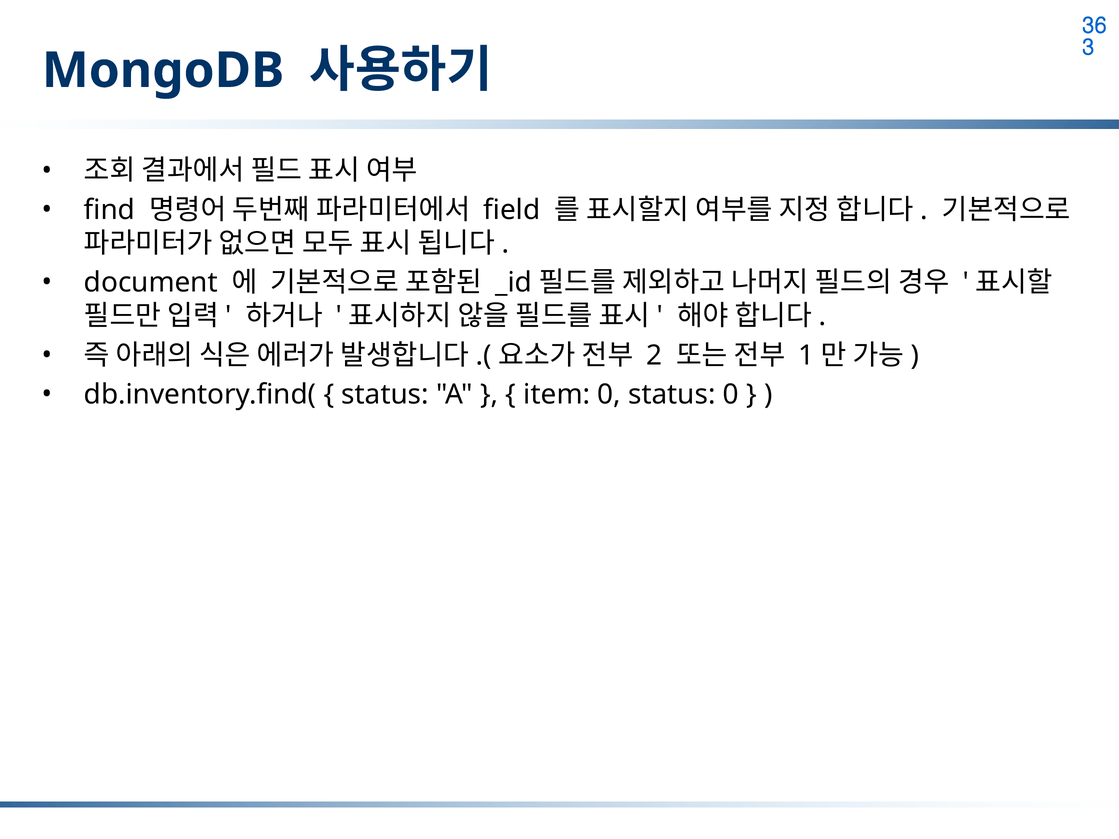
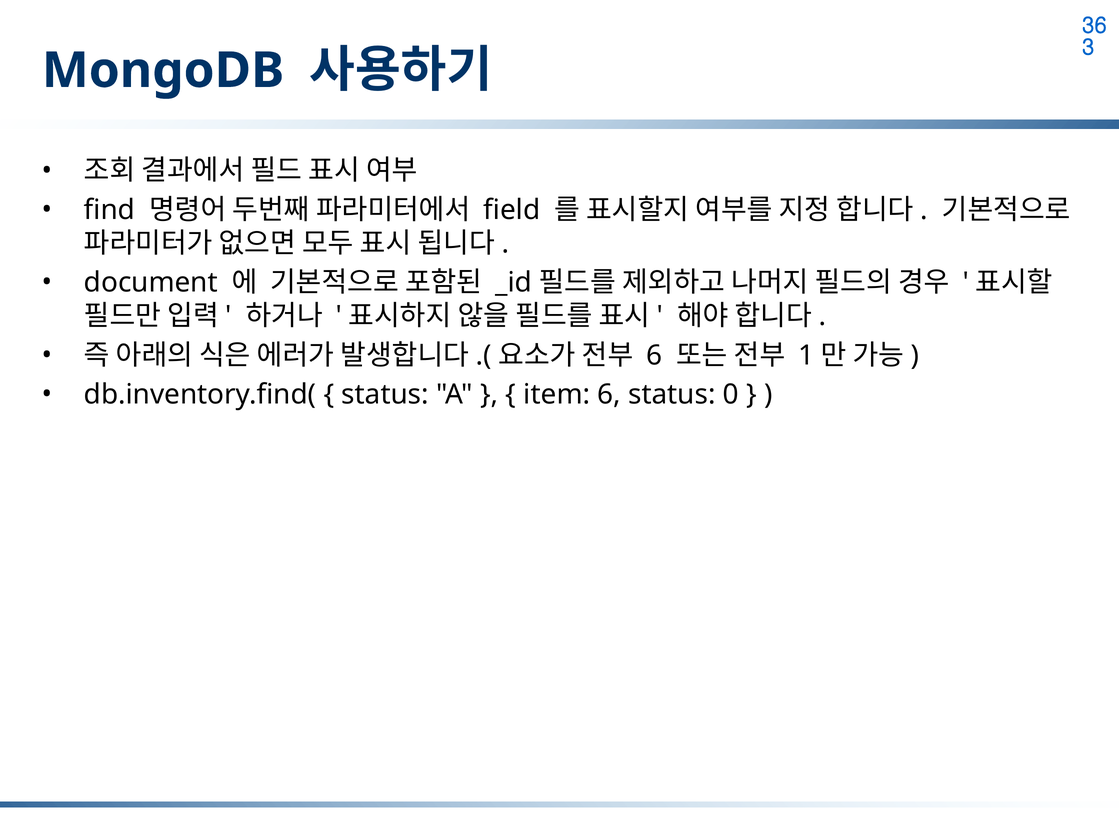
2 at (654, 355): 2 -> 6
item 0: 0 -> 6
